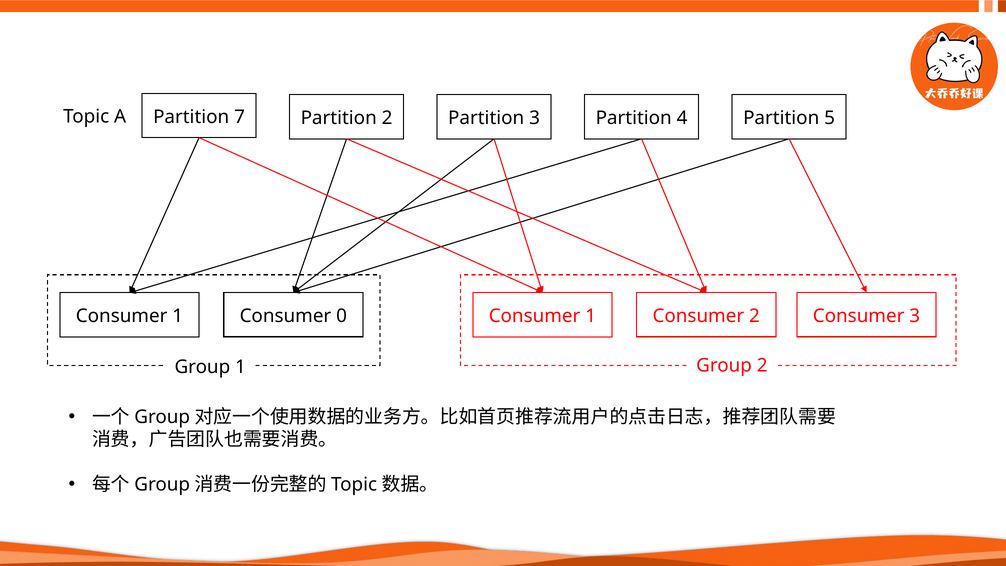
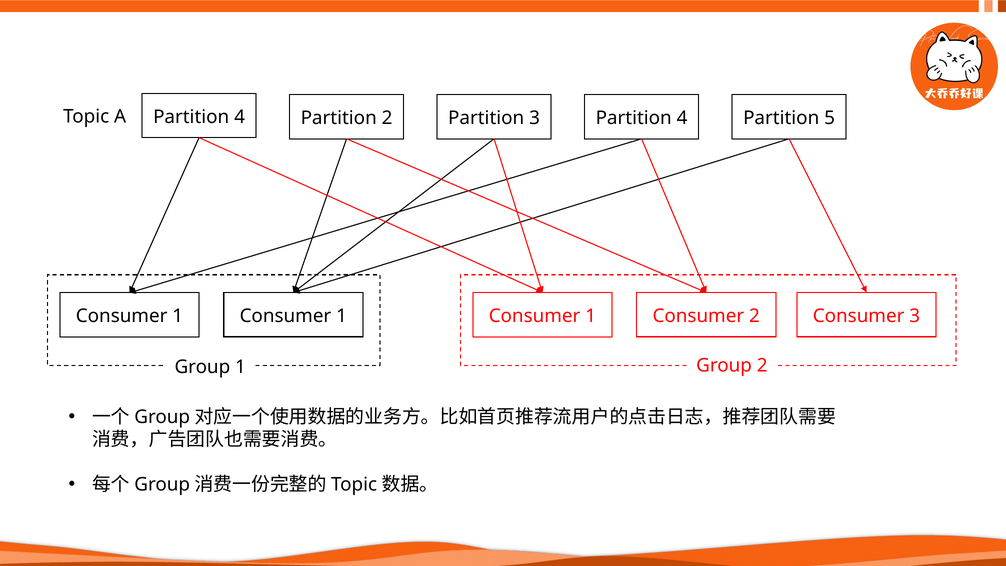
7 at (240, 117): 7 -> 4
Consumer 1 Consumer 0: 0 -> 1
